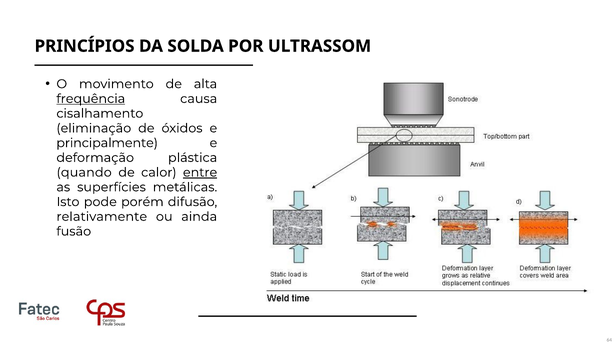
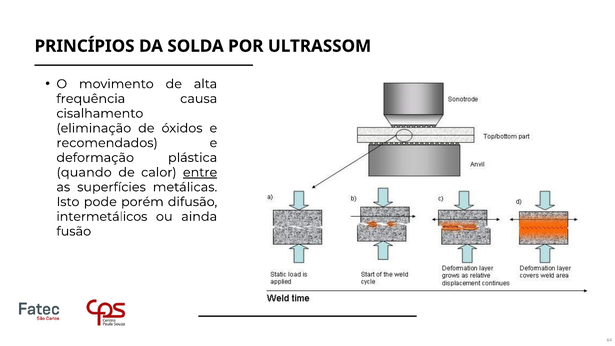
frequência underline: present -> none
principalmente: principalmente -> recomendados
relativamente: relativamente -> intermetálicos
